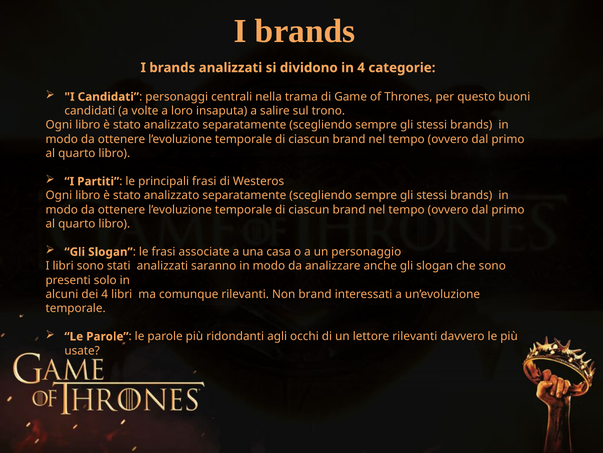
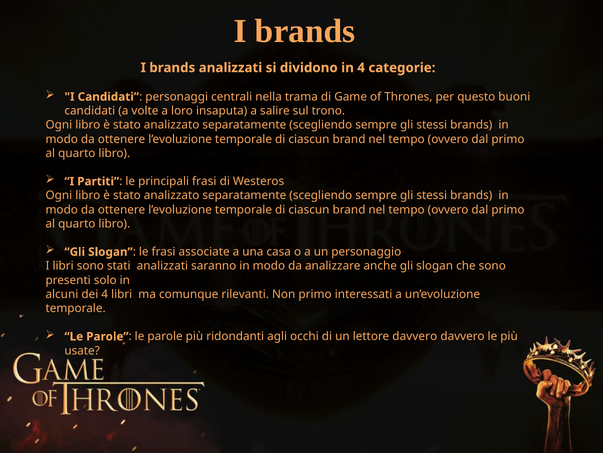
Non brand: brand -> primo
lettore rilevanti: rilevanti -> davvero
